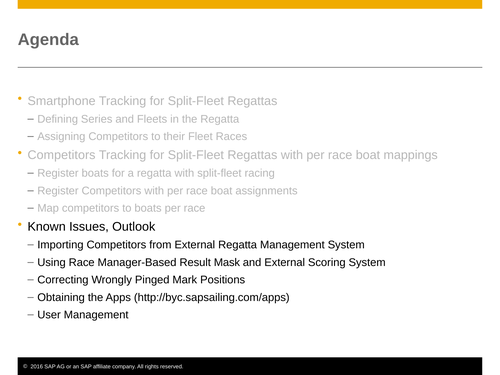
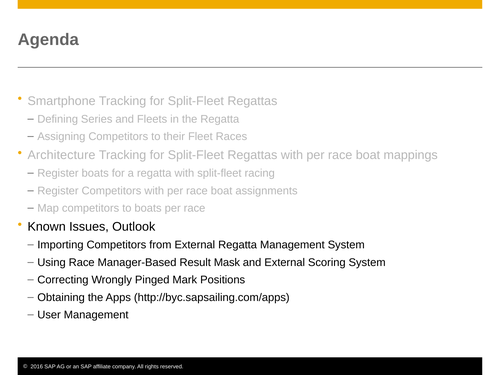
Competitors at (62, 155): Competitors -> Architecture
